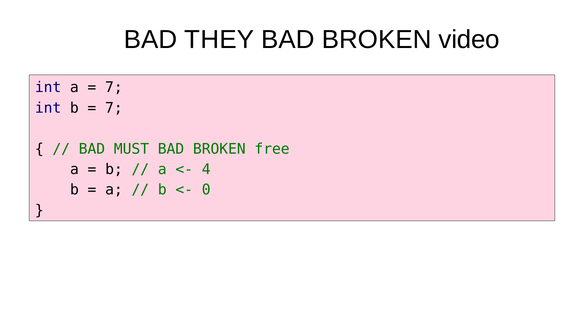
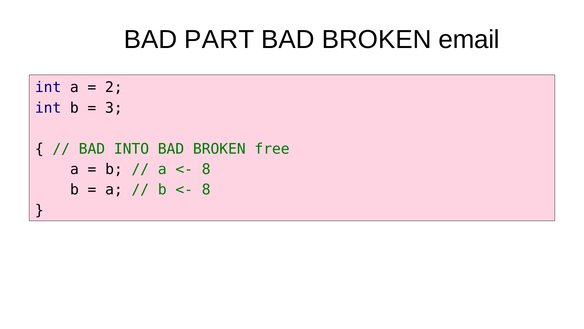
THEY: THEY -> PART
video: video -> email
7 at (114, 87): 7 -> 2
7 at (114, 108): 7 -> 3
MUST: MUST -> INTO
4 at (206, 169): 4 -> 8
0 at (206, 190): 0 -> 8
